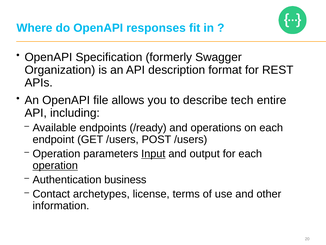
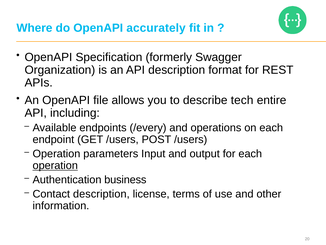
responses: responses -> accurately
/ready: /ready -> /every
Input underline: present -> none
Contact archetypes: archetypes -> description
